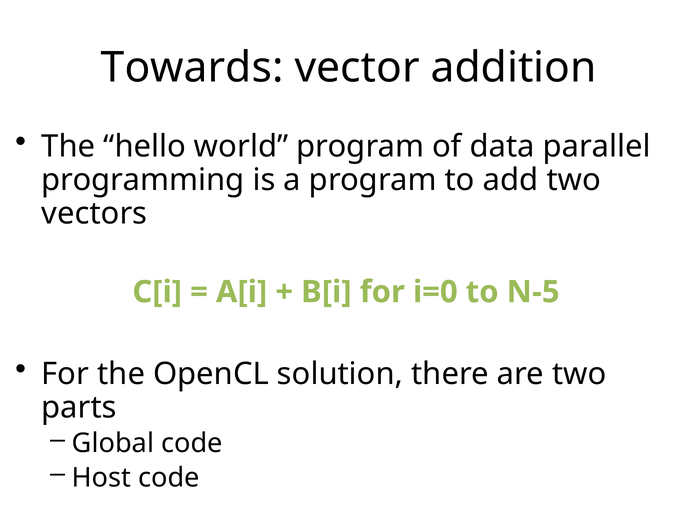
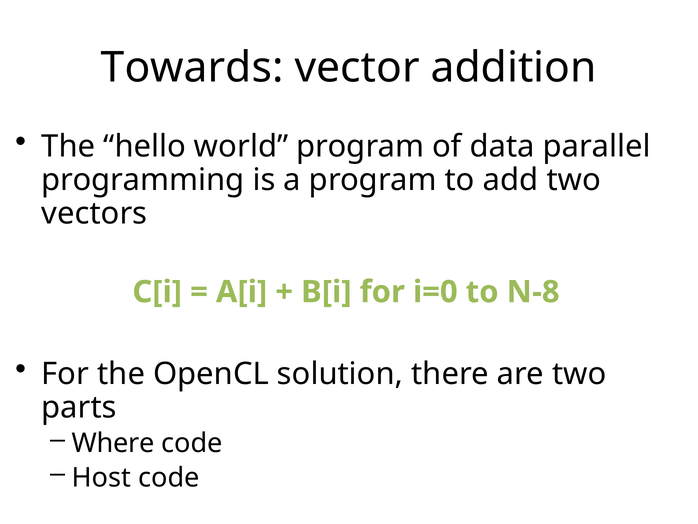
N-5: N-5 -> N-8
Global: Global -> Where
